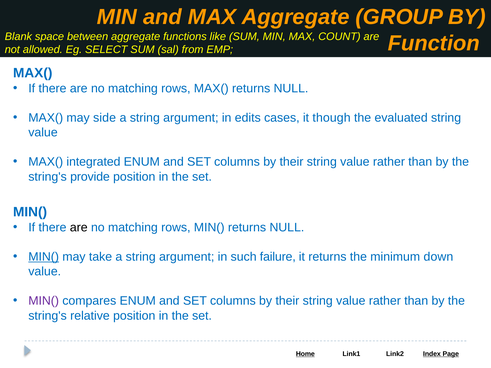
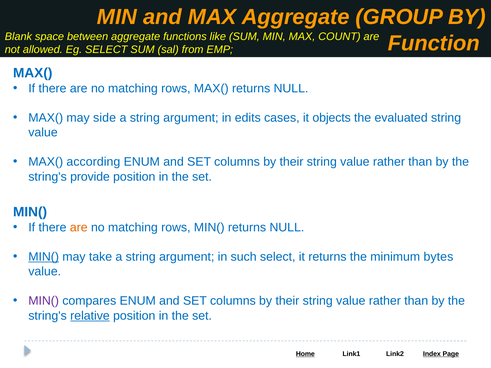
though: though -> objects
integrated: integrated -> according
are at (79, 227) colour: black -> orange
such failure: failure -> select
down: down -> bytes
relative underline: none -> present
